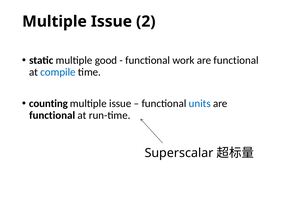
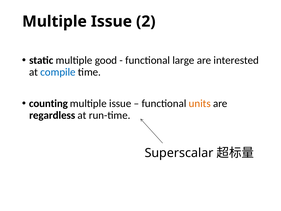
work: work -> large
functional at (236, 60): functional -> interested
units colour: blue -> orange
functional at (52, 115): functional -> regardless
